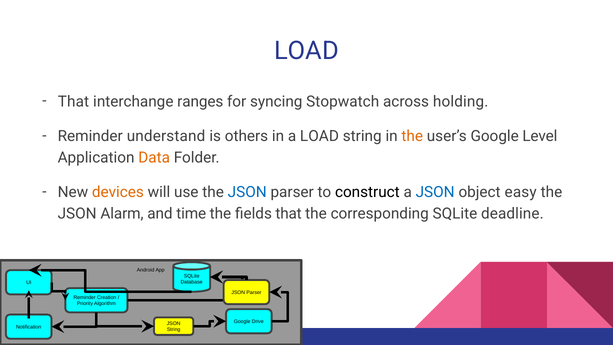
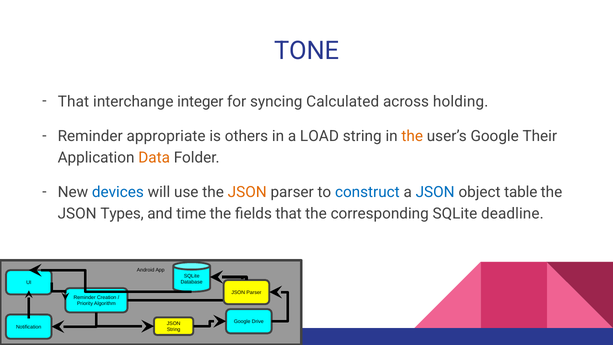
LOAD at (306, 51): LOAD -> TONE
ranges: ranges -> integer
Stopwatch: Stopwatch -> Calculated
understand: understand -> appropriate
Level: Level -> Their
devices colour: orange -> blue
JSON at (247, 192) colour: blue -> orange
construct colour: black -> blue
easy: easy -> table
Alarm: Alarm -> Types
